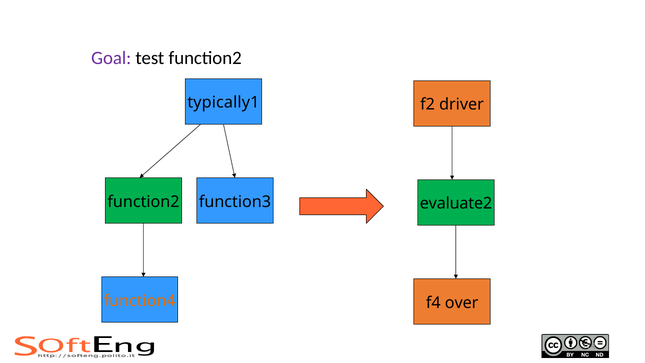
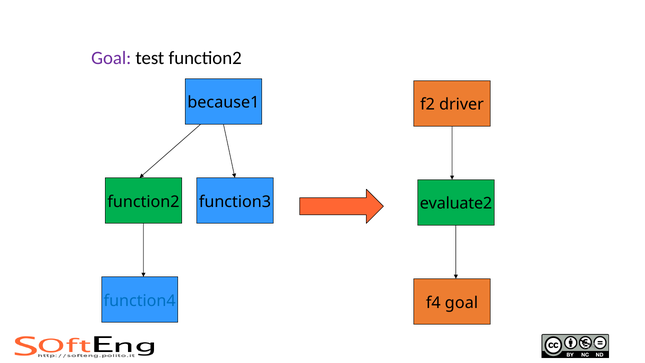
typically1: typically1 -> because1
function4 colour: orange -> blue
f4 over: over -> goal
